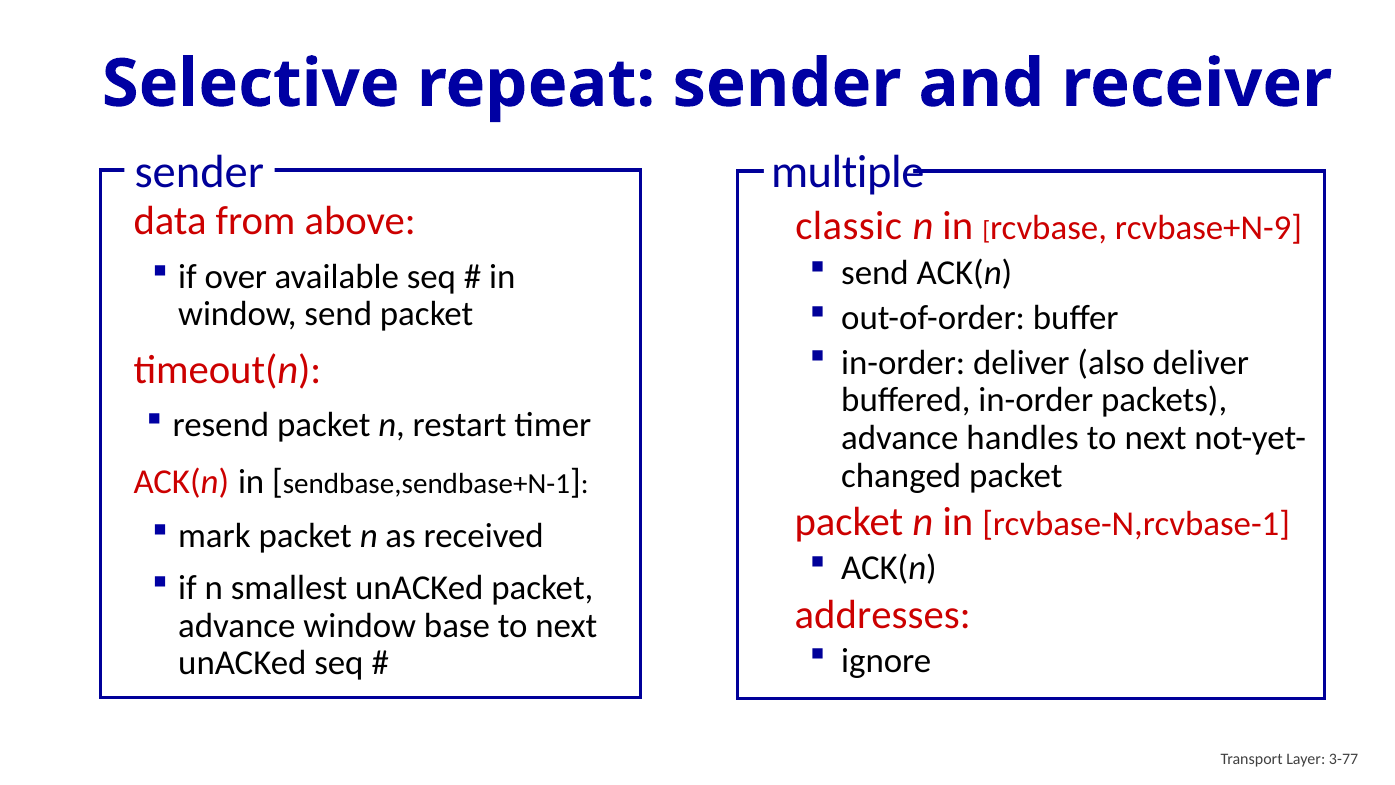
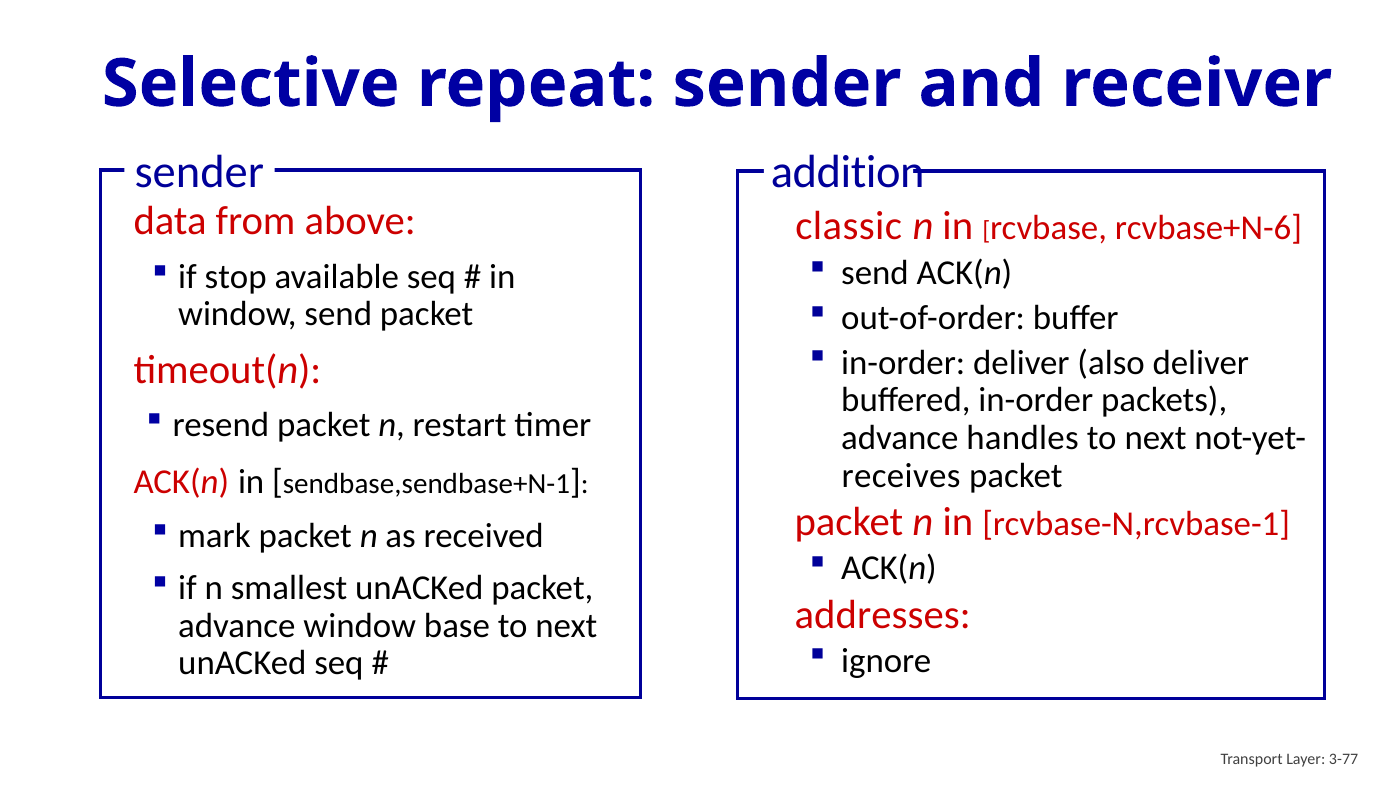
multiple: multiple -> addition
rcvbase+N-9: rcvbase+N-9 -> rcvbase+N-6
over: over -> stop
changed: changed -> receives
